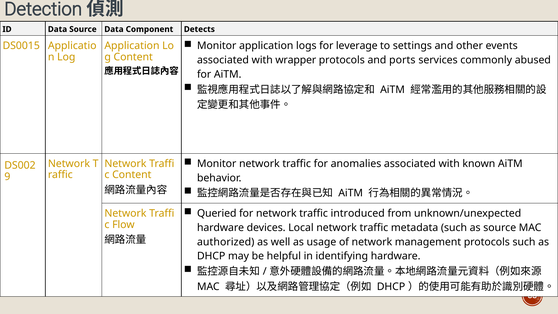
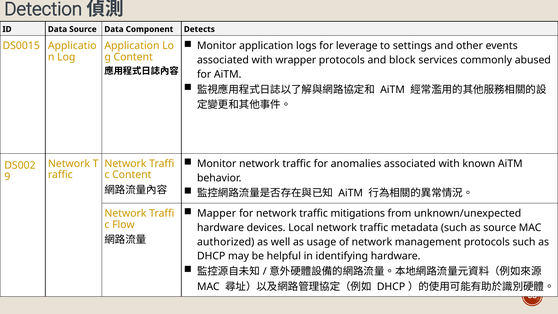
ports: ports -> block
Queried: Queried -> Mapper
introduced: introduced -> mitigations
